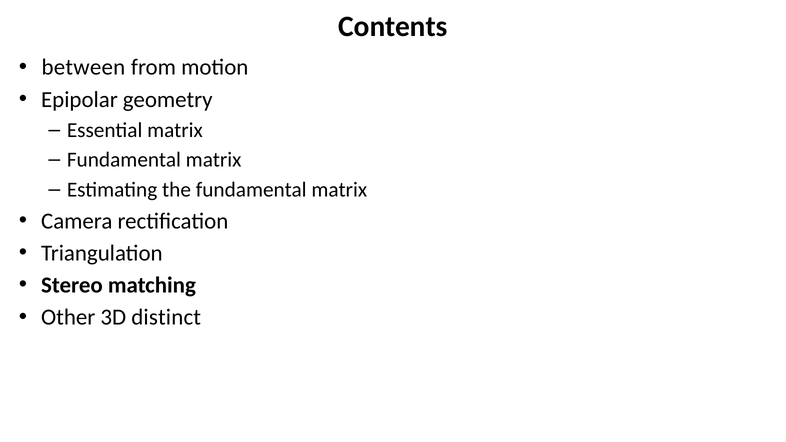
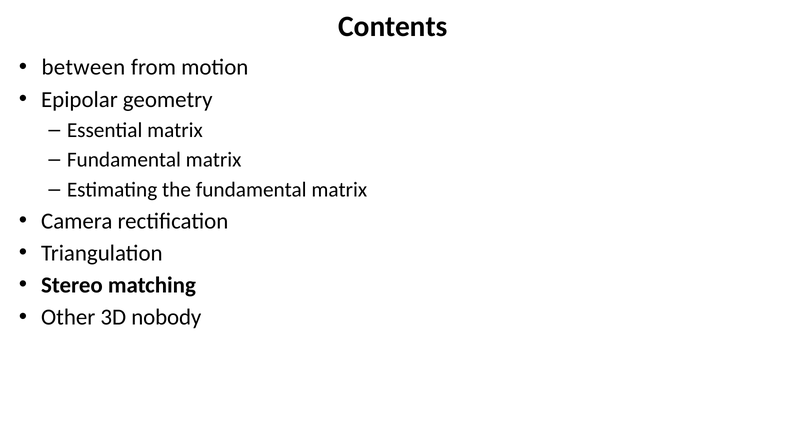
distinct: distinct -> nobody
